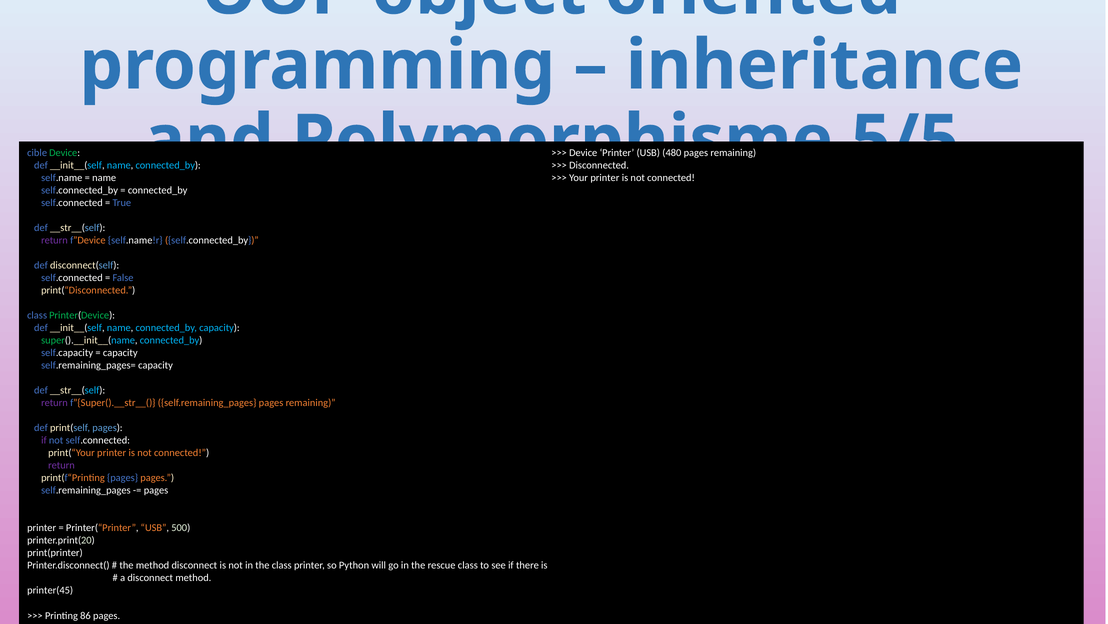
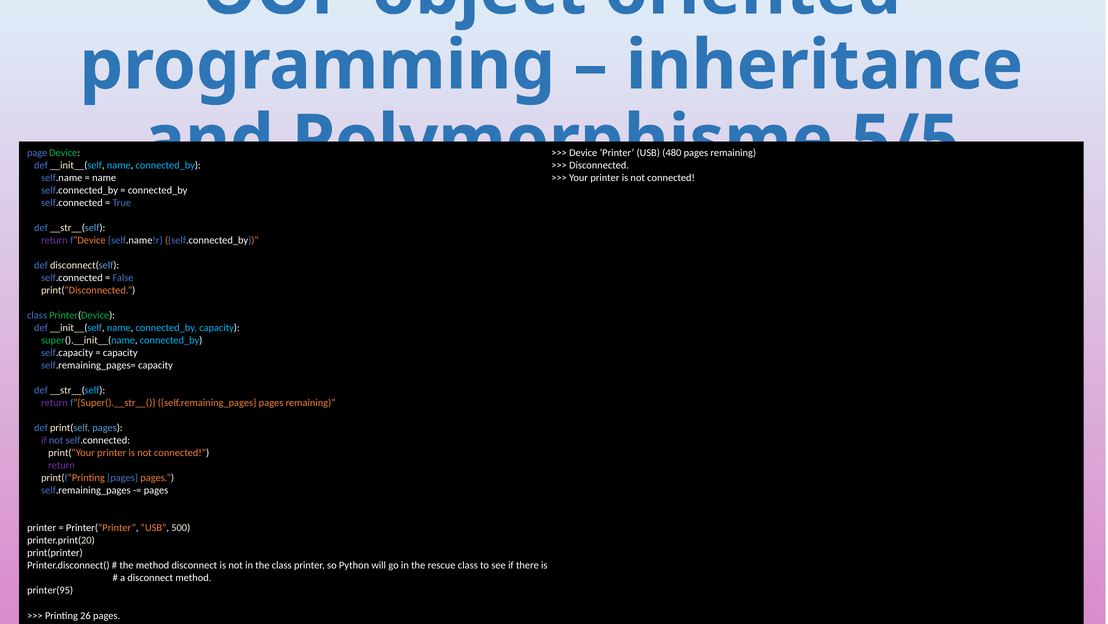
cible: cible -> page
printer(45: printer(45 -> printer(95
86: 86 -> 26
